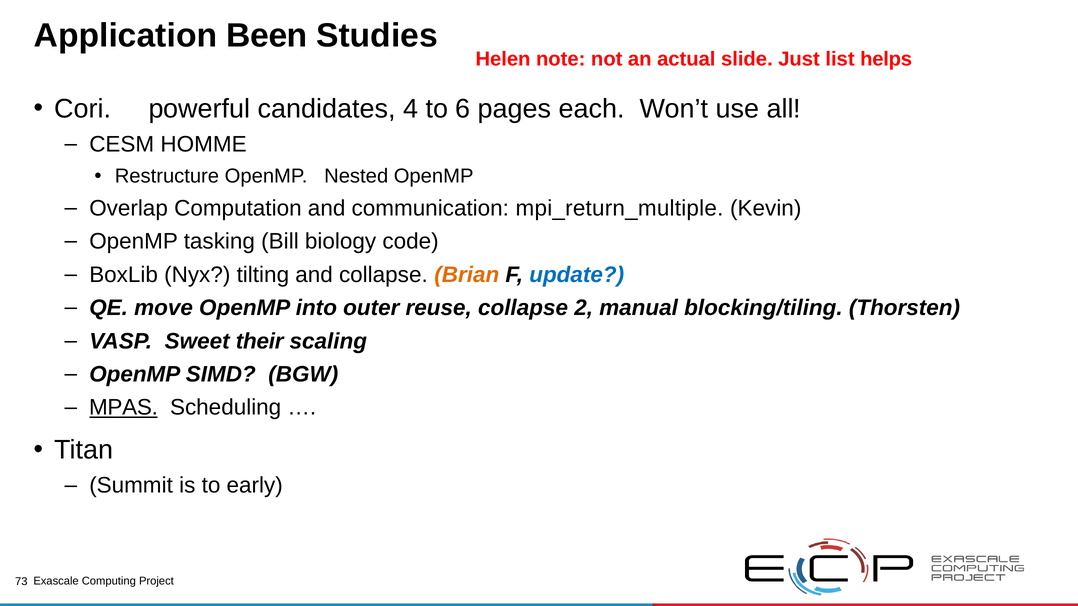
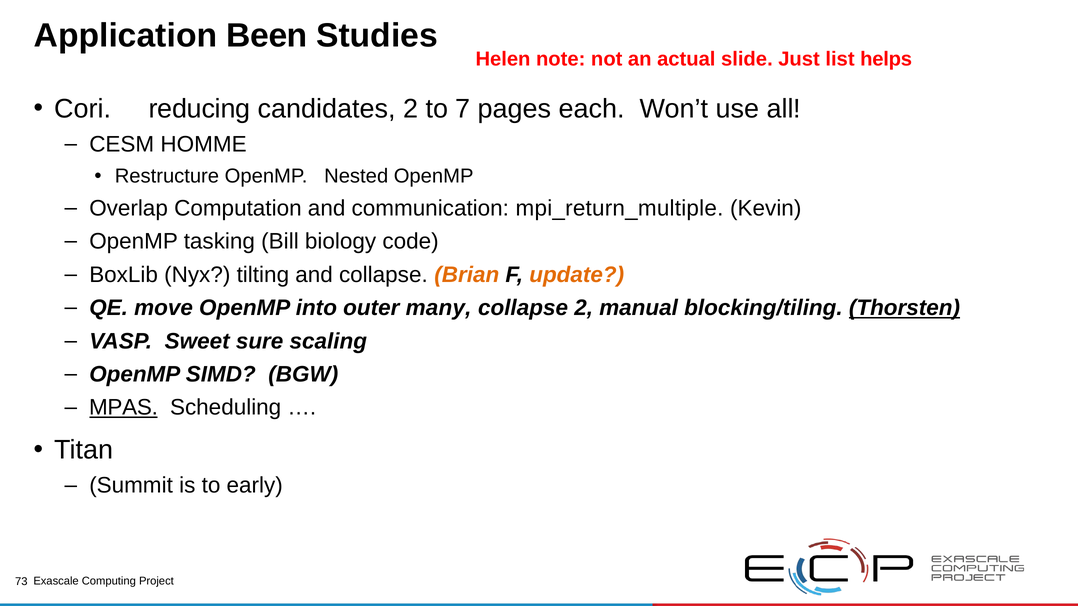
powerful: powerful -> reducing
candidates 4: 4 -> 2
6: 6 -> 7
update colour: blue -> orange
reuse: reuse -> many
Thorsten underline: none -> present
their: their -> sure
